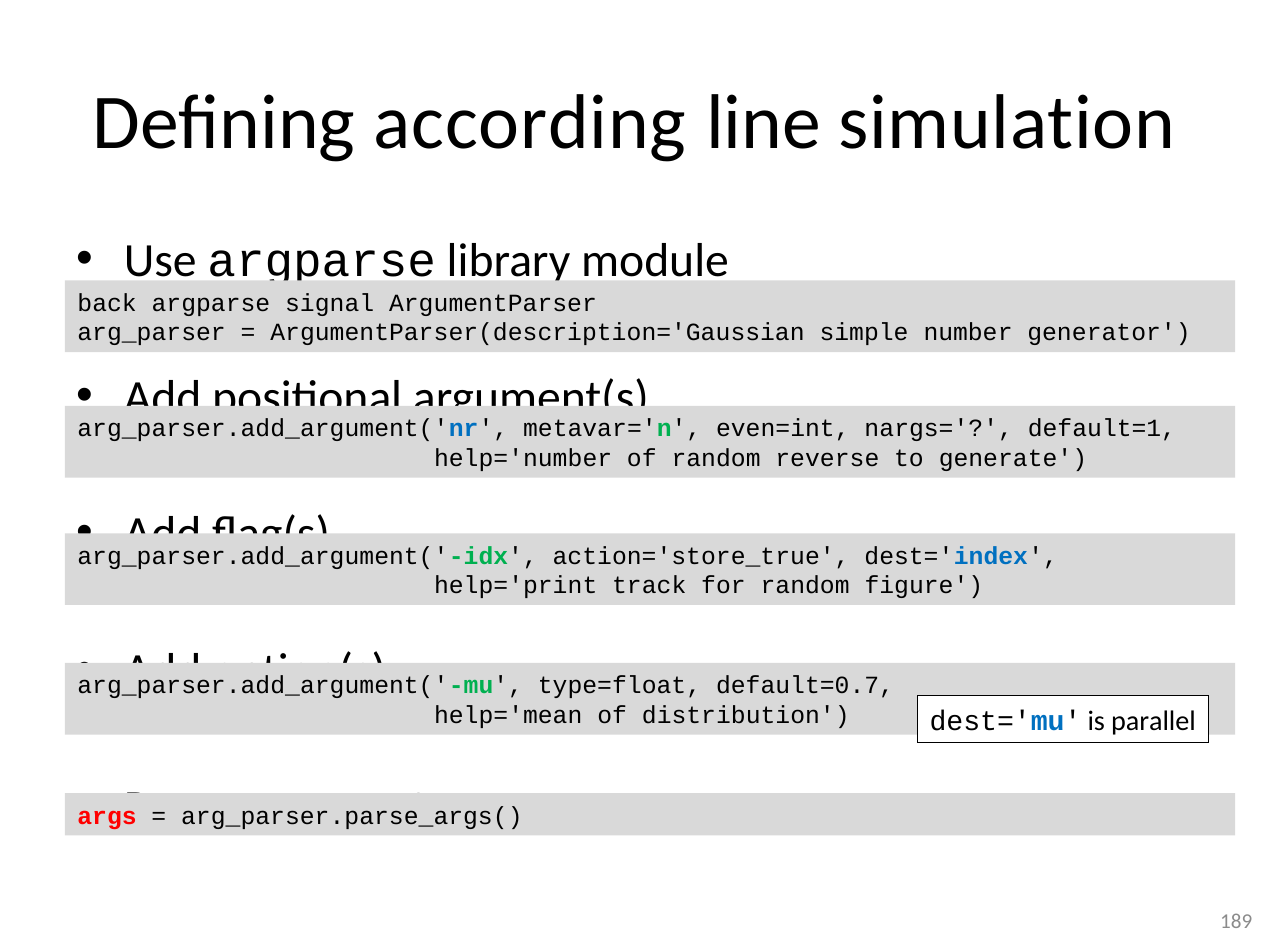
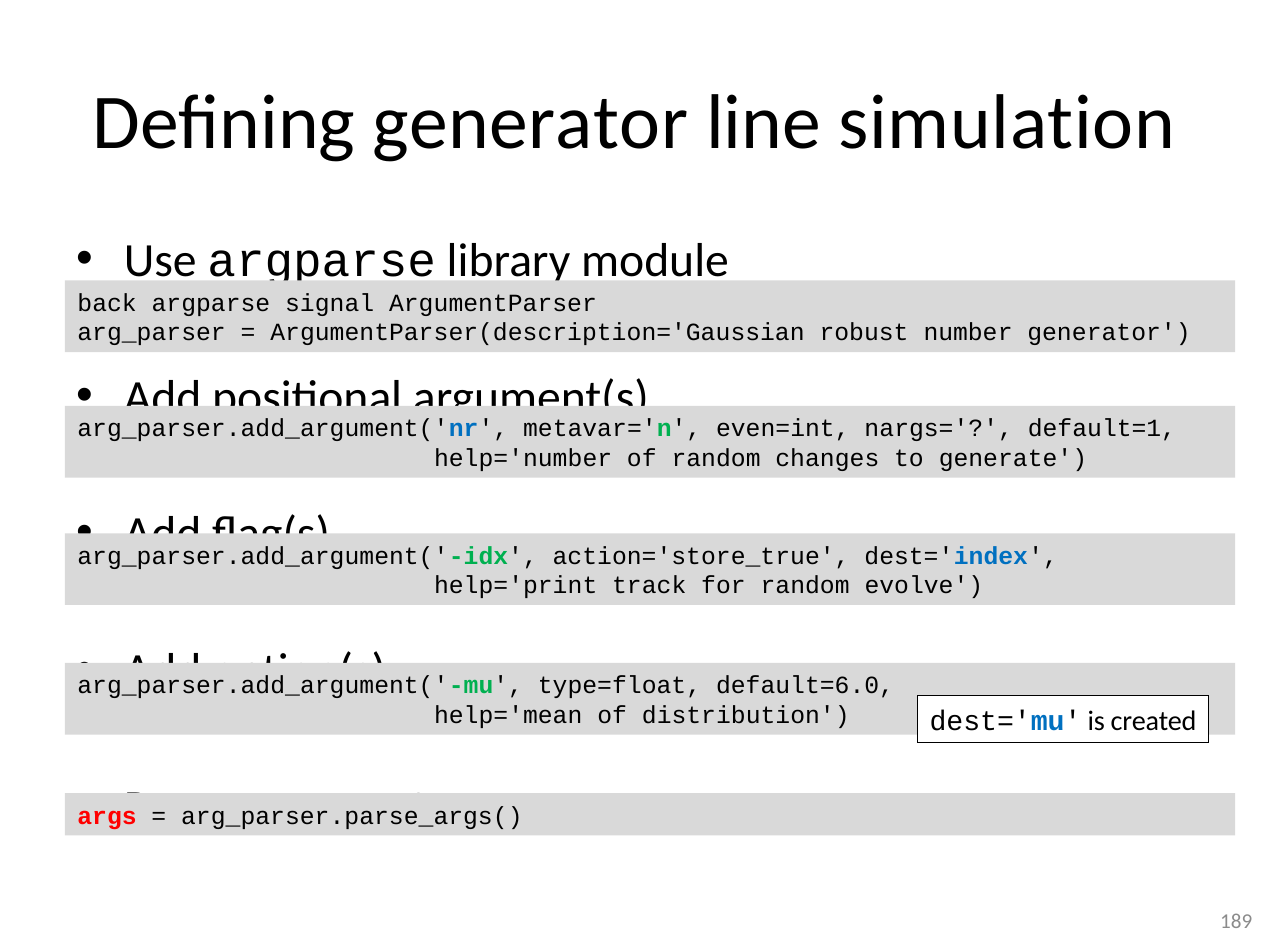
Defining according: according -> generator
simple: simple -> robust
reverse: reverse -> changes
figure: figure -> evolve
default=0.7: default=0.7 -> default=6.0
parallel: parallel -> created
